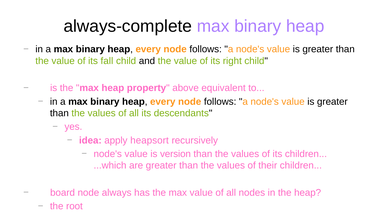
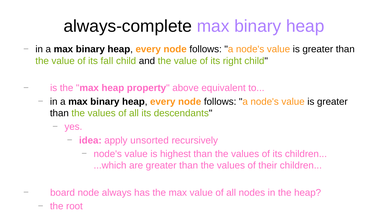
heapsort: heapsort -> unsorted
version: version -> highest
